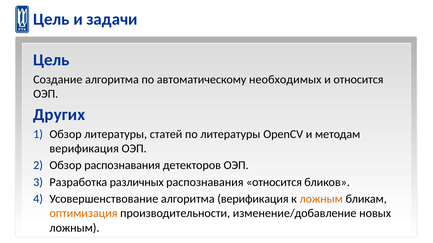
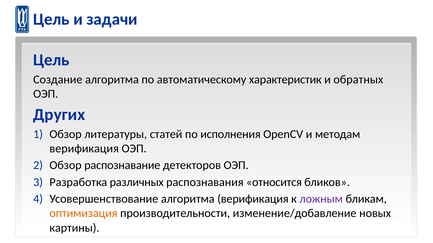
необходимых: необходимых -> характеристик
и относится: относится -> обратных
по литературы: литературы -> исполнения
Обзор распознавания: распознавания -> распознавание
ложным at (321, 199) colour: orange -> purple
ложным at (74, 228): ложным -> картины
